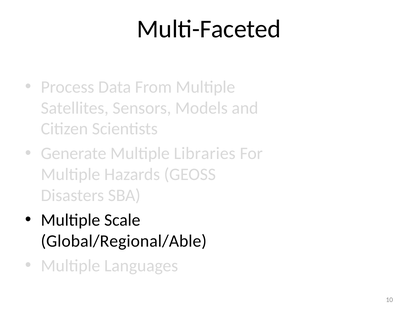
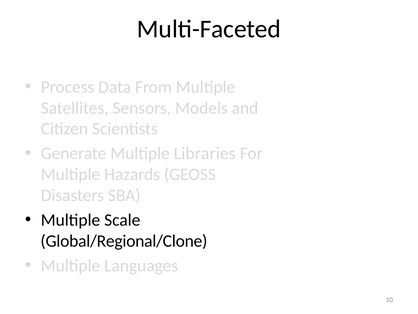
Global/Regional/Able: Global/Regional/Able -> Global/Regional/Clone
